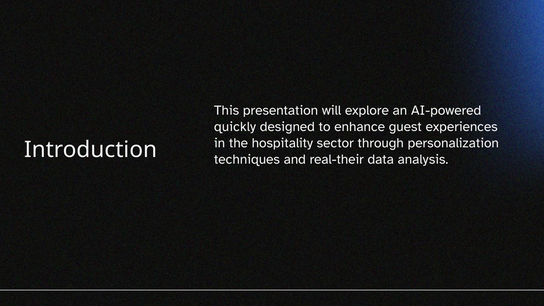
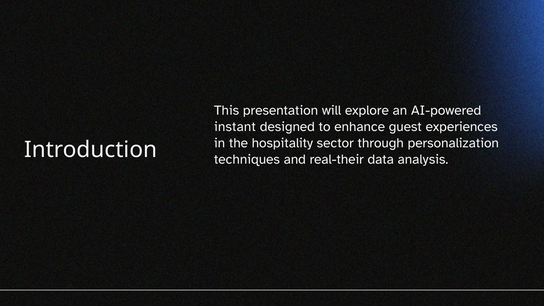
quickly: quickly -> instant
